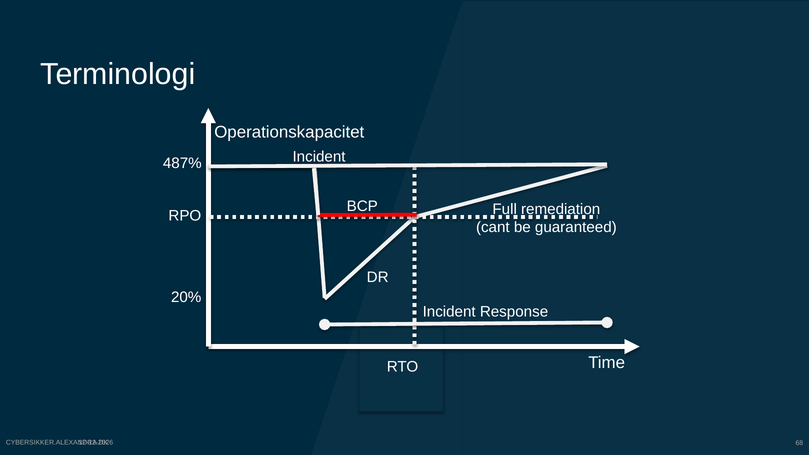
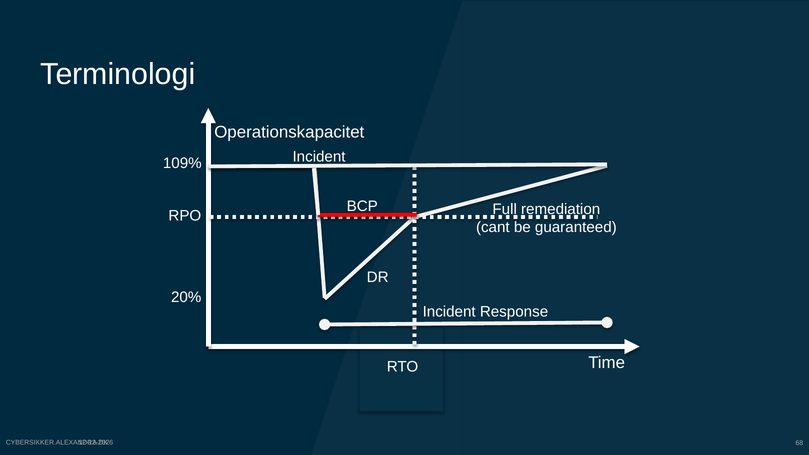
487%: 487% -> 109%
